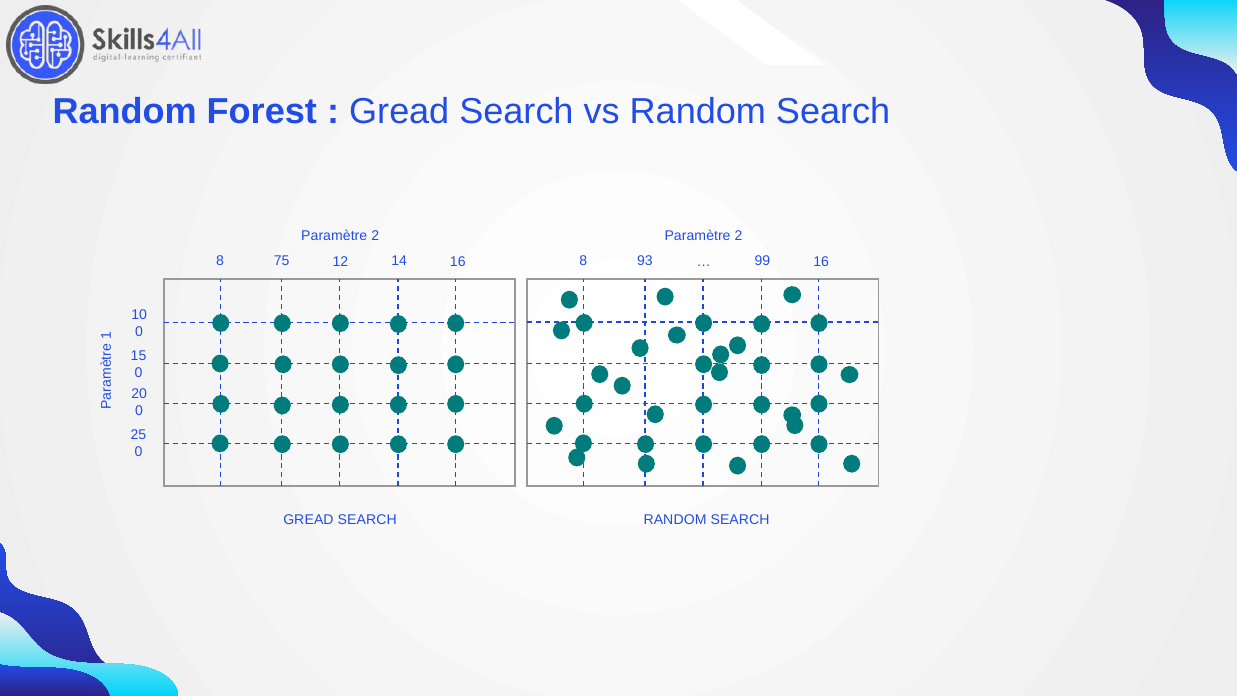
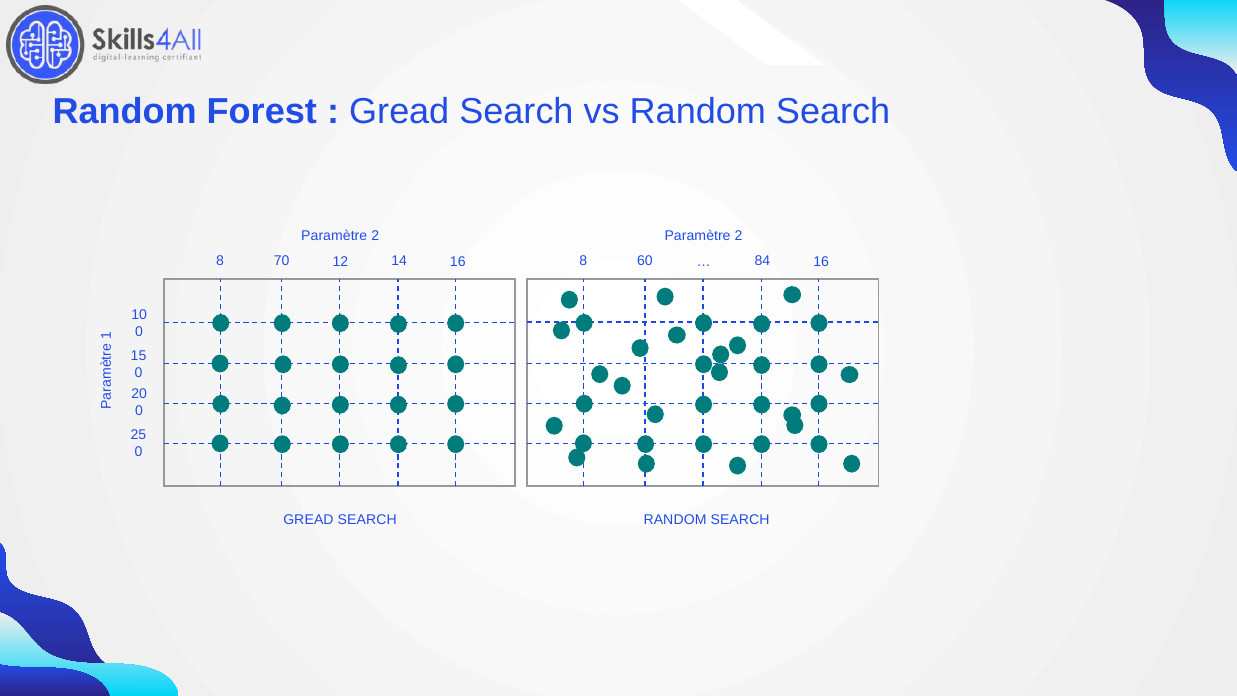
93: 93 -> 60
99: 99 -> 84
75: 75 -> 70
